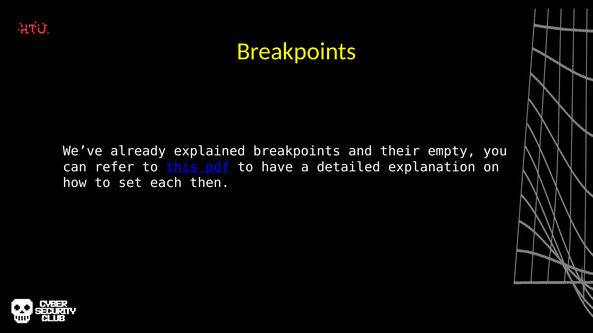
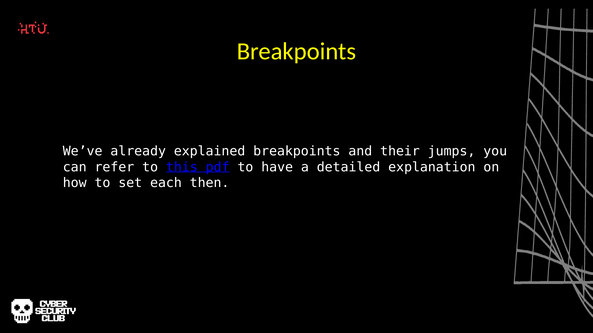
empty: empty -> jumps
